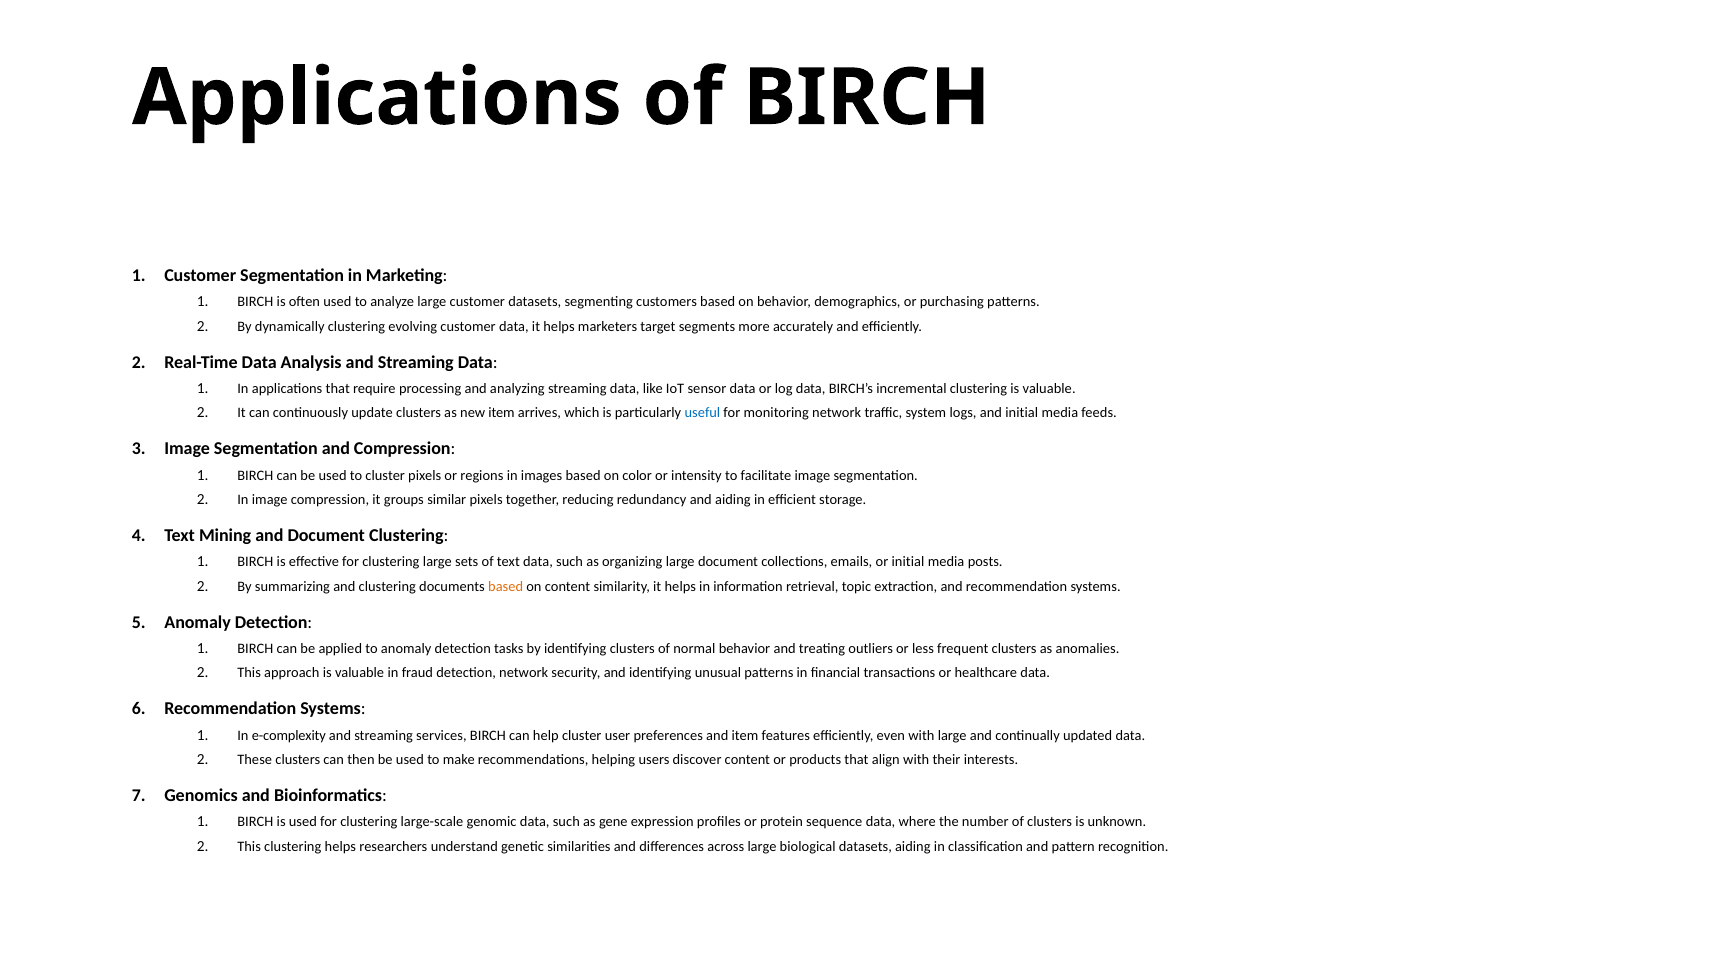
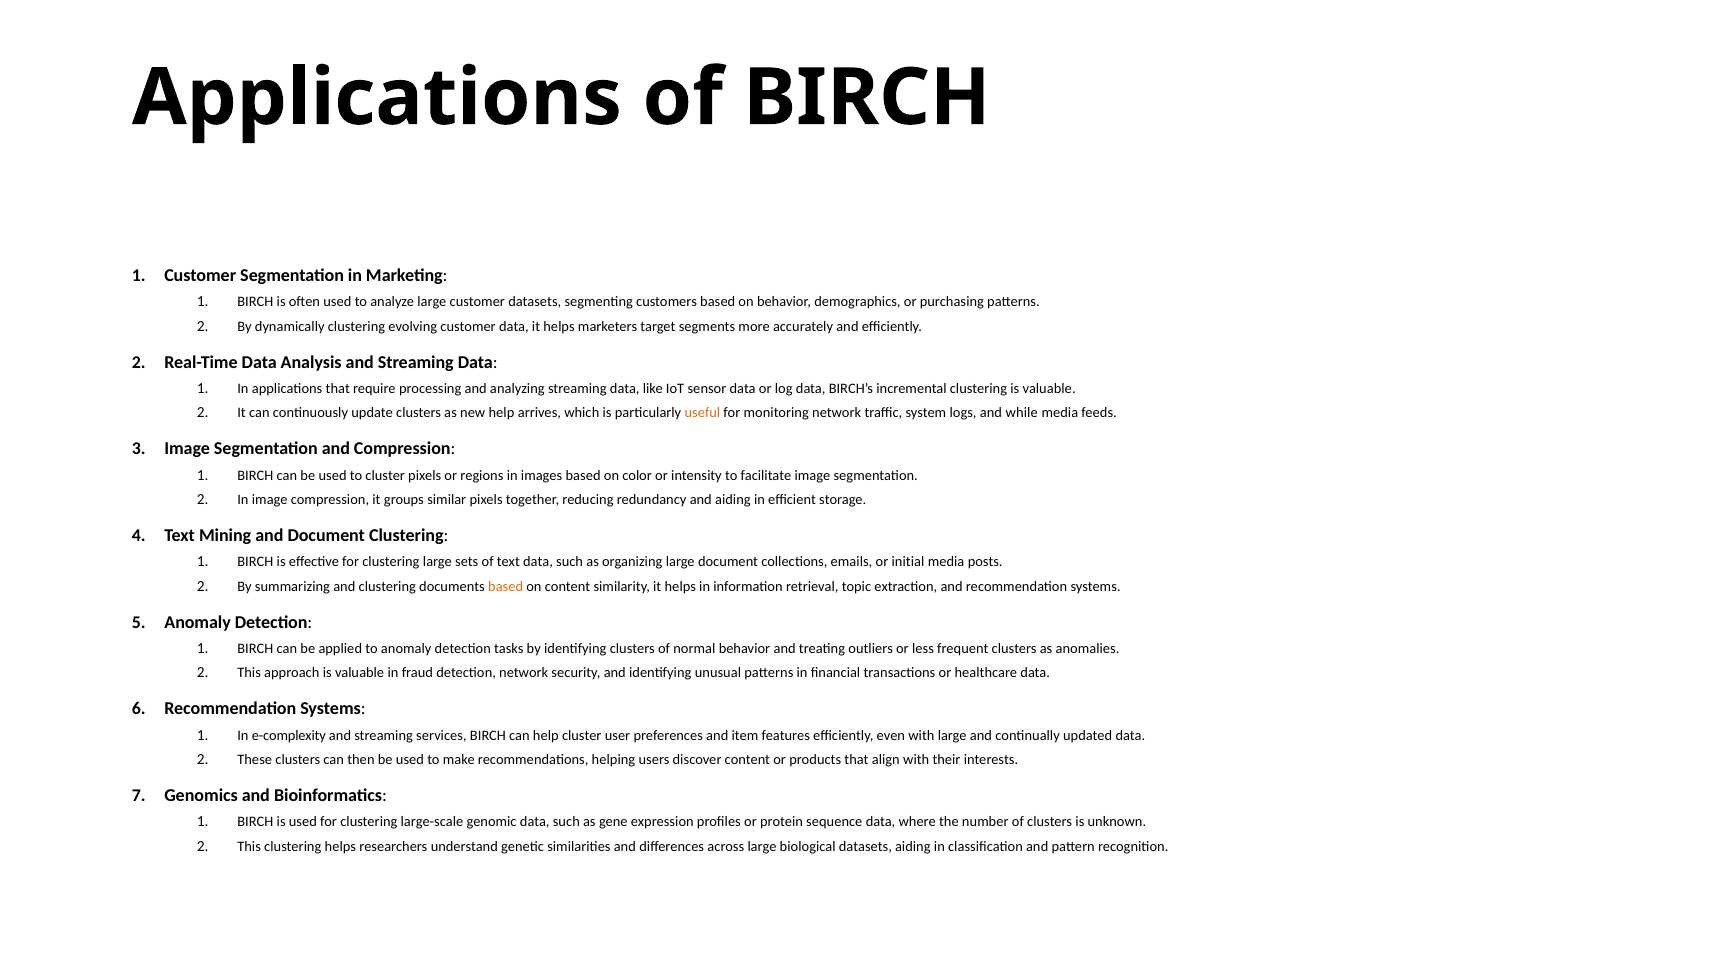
new item: item -> help
useful colour: blue -> orange
and initial: initial -> while
